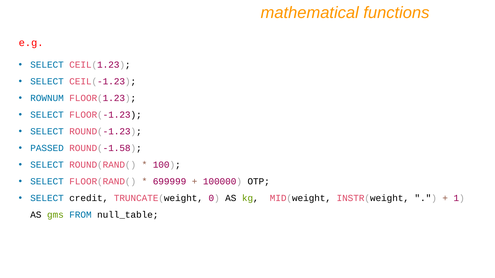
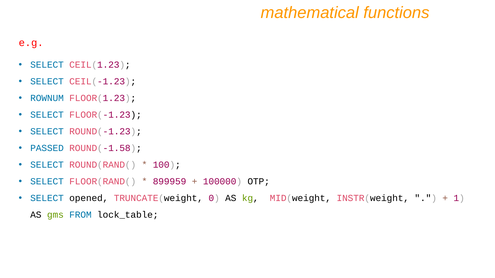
699999: 699999 -> 899959
credit: credit -> opened
null_table: null_table -> lock_table
